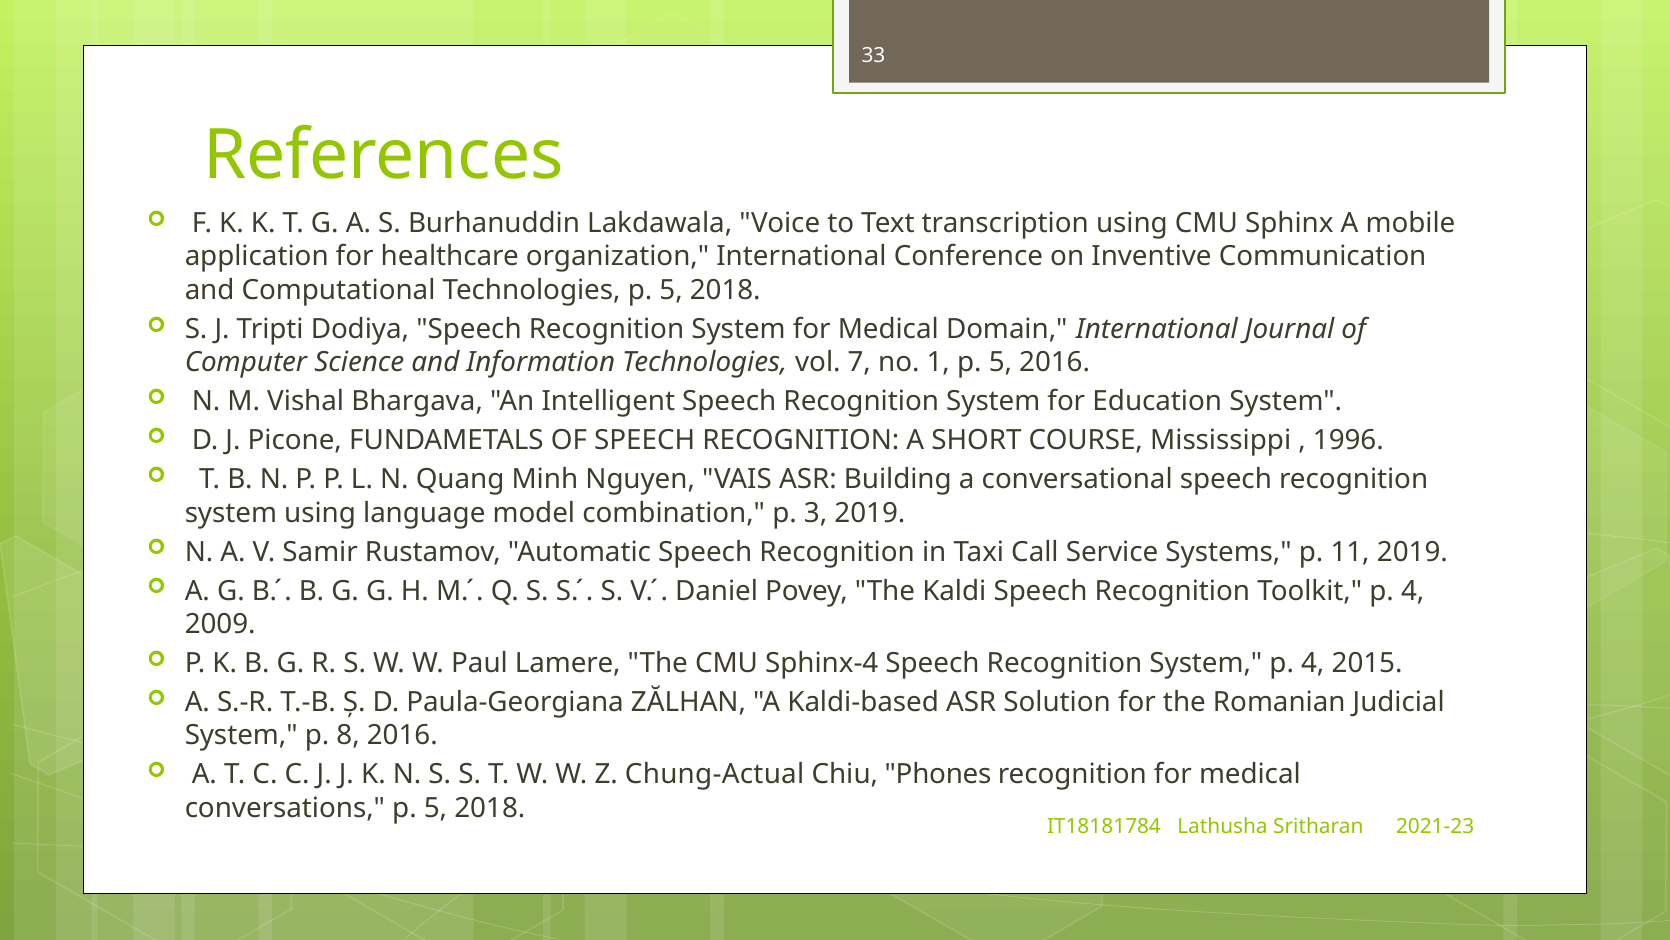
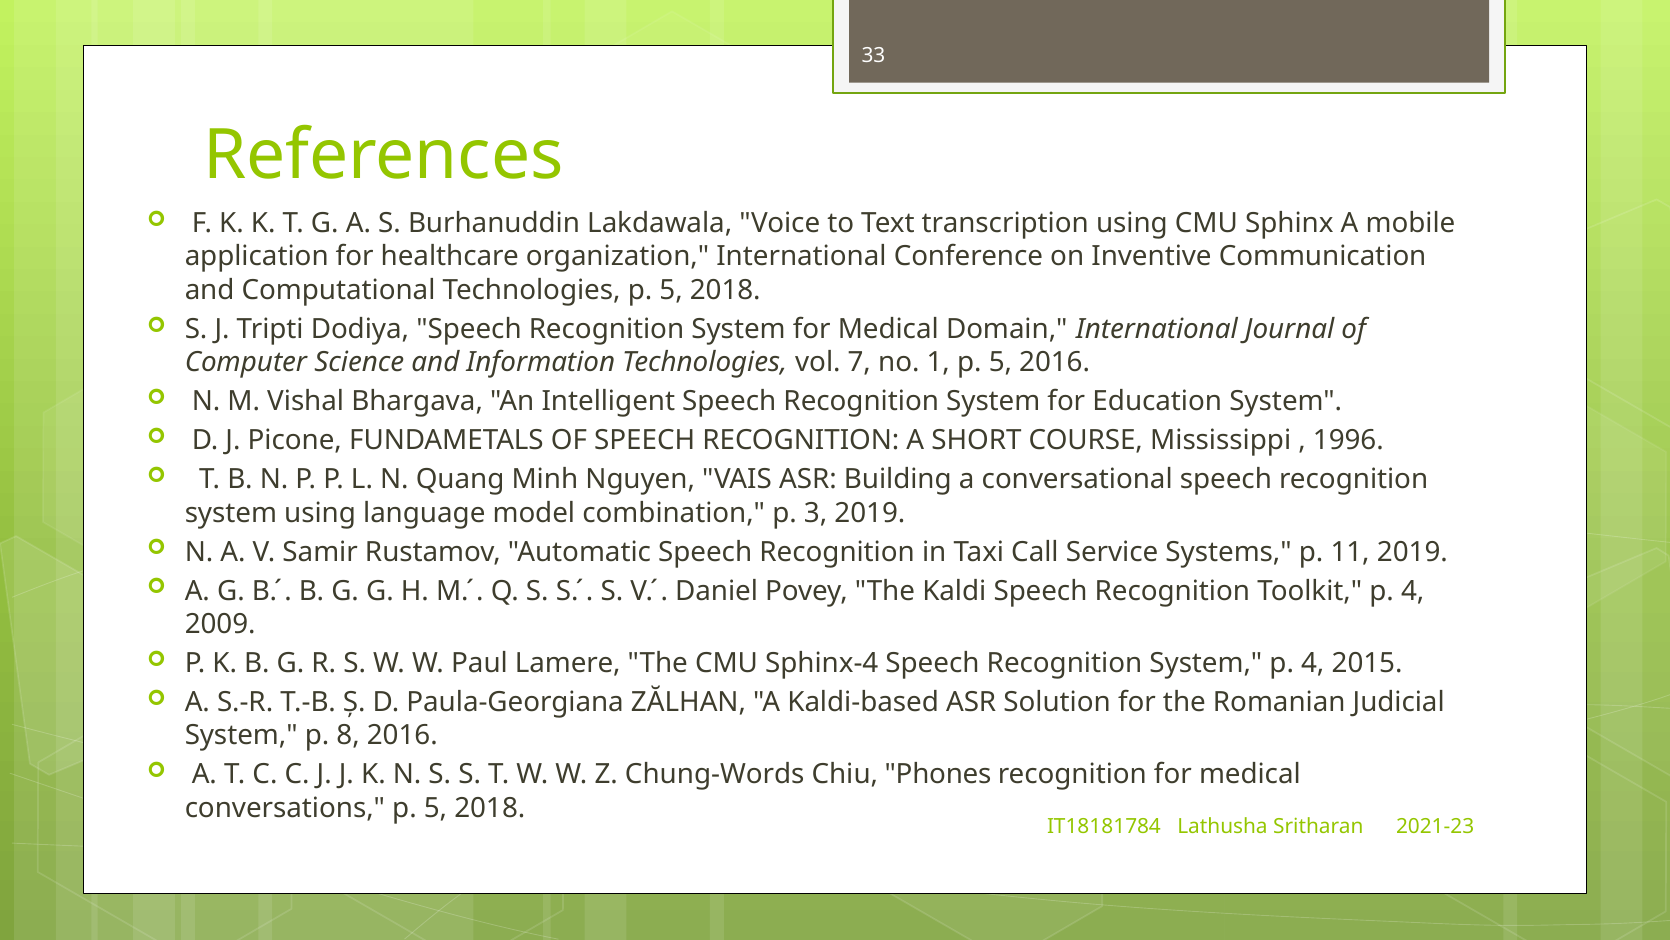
Chung-Actual: Chung-Actual -> Chung-Words
